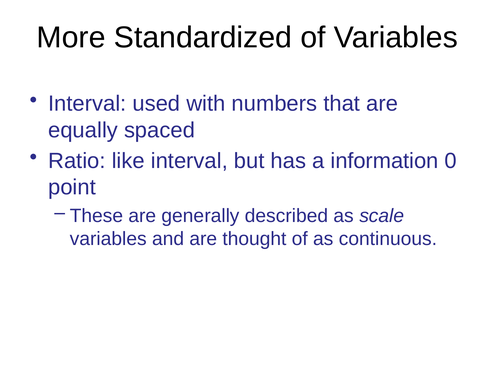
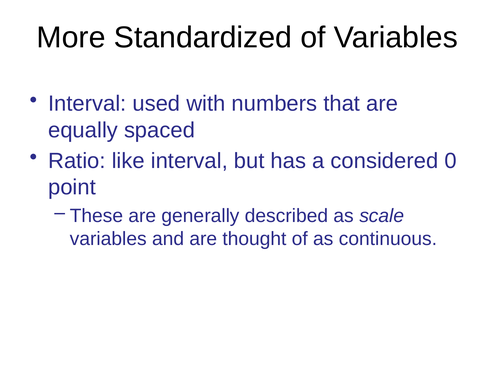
information: information -> considered
